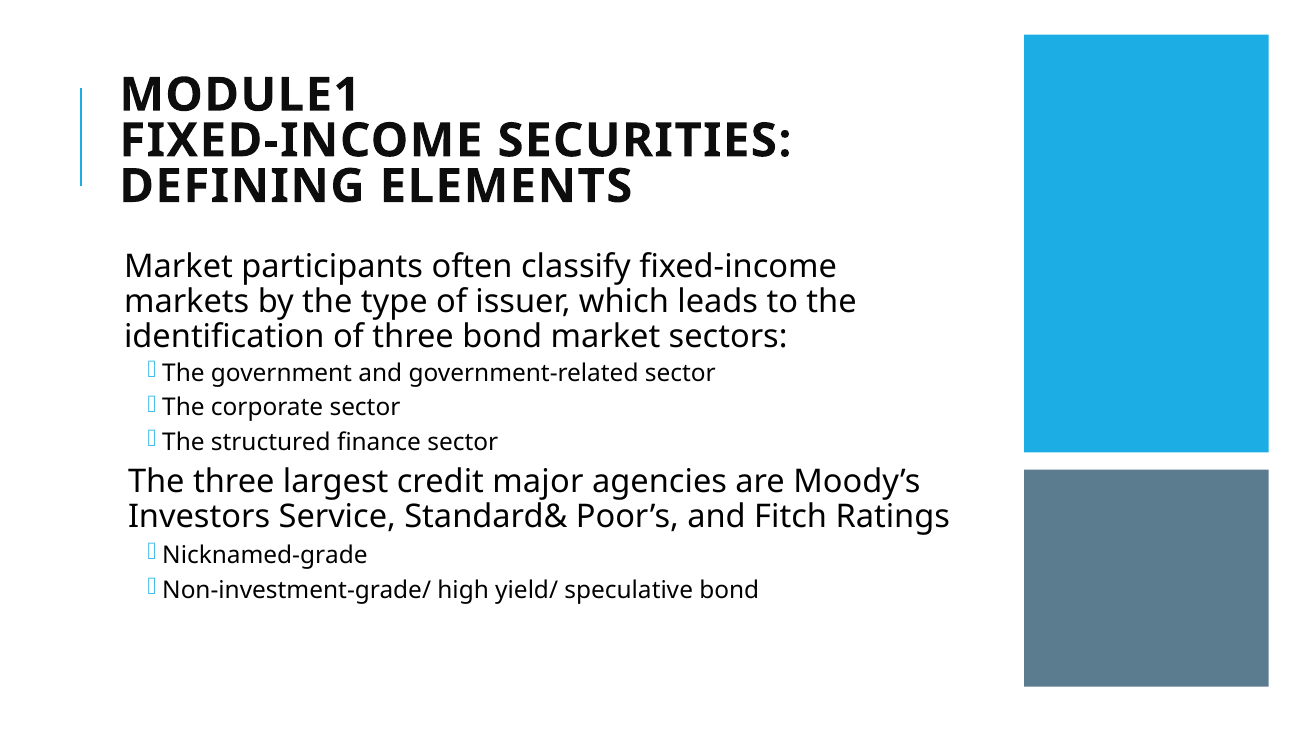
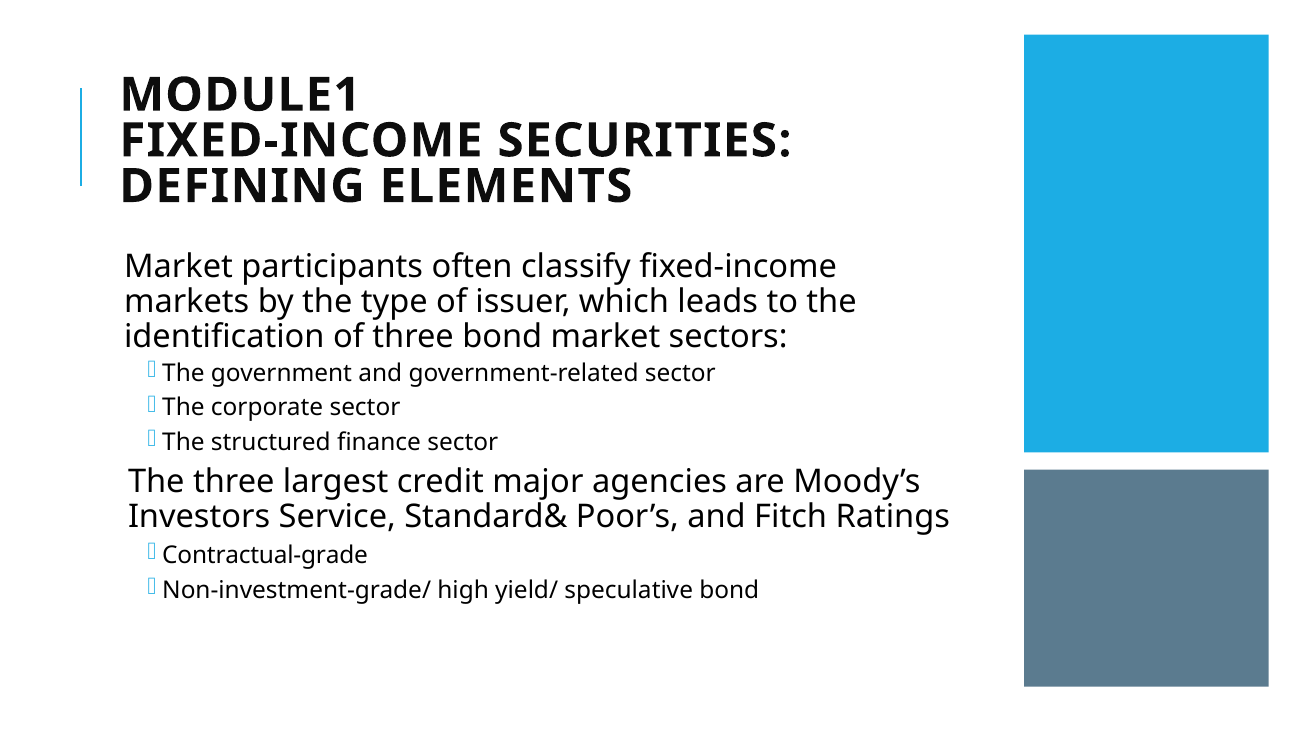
Nicknamed-grade: Nicknamed-grade -> Contractual-grade
